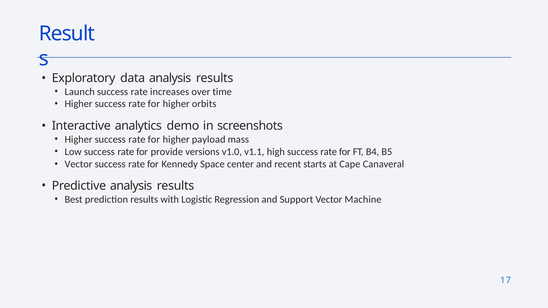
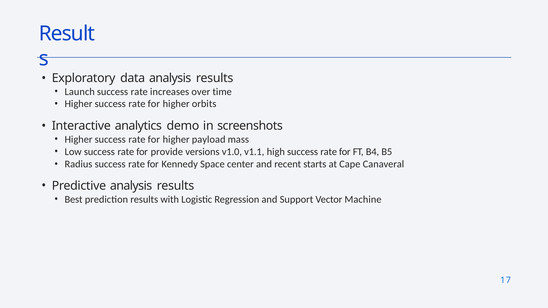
Vector at (78, 164): Vector -> Radius
